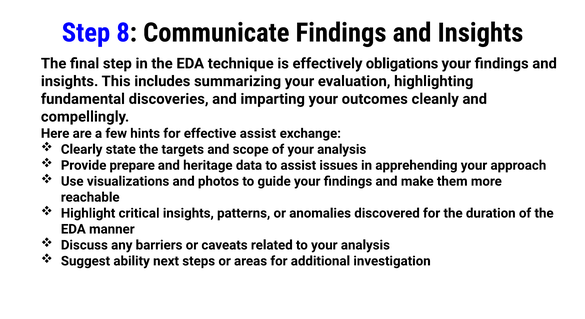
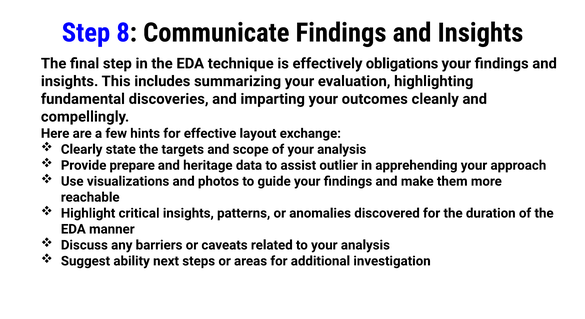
effective assist: assist -> layout
issues: issues -> outlier
